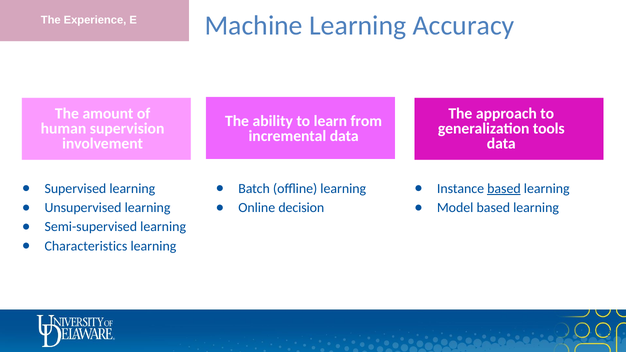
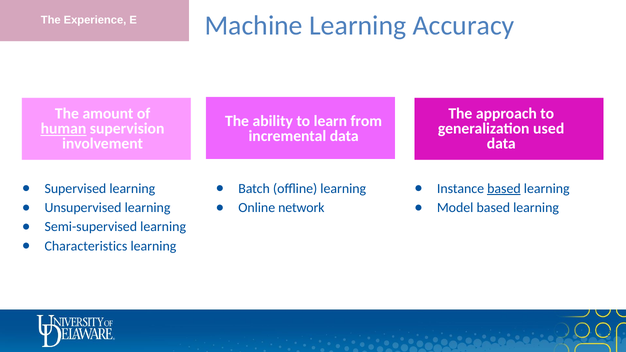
human underline: none -> present
tools: tools -> used
decision: decision -> network
